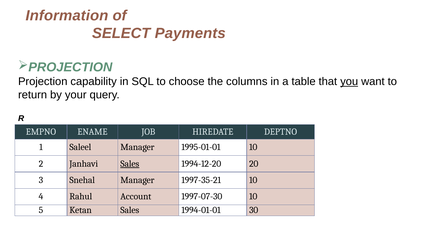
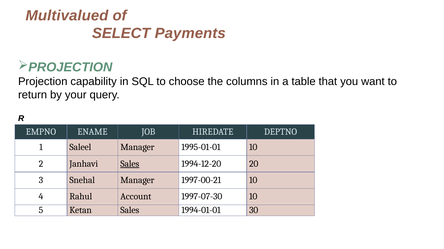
Information: Information -> Multivalued
you underline: present -> none
1997-35-21: 1997-35-21 -> 1997-00-21
